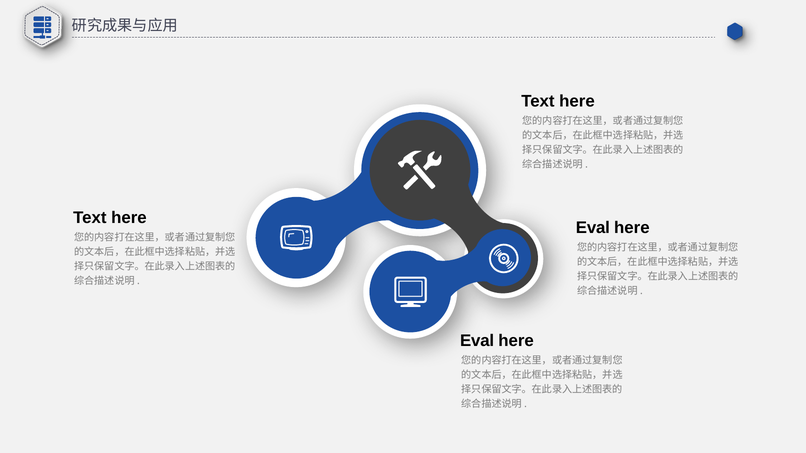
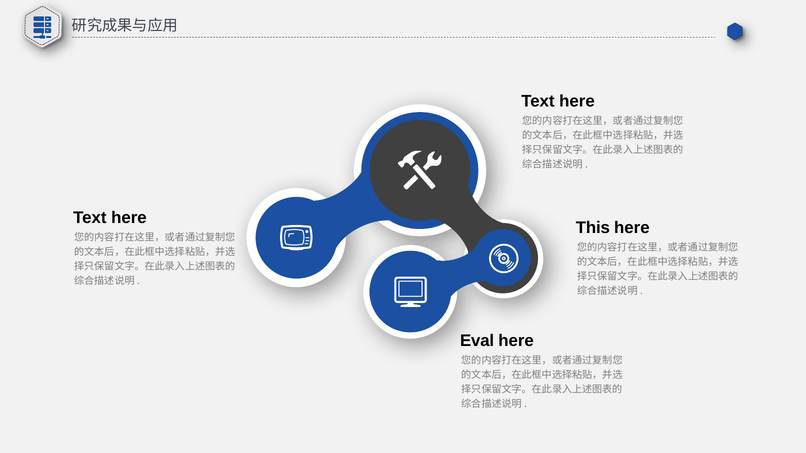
Eval at (593, 228): Eval -> This
